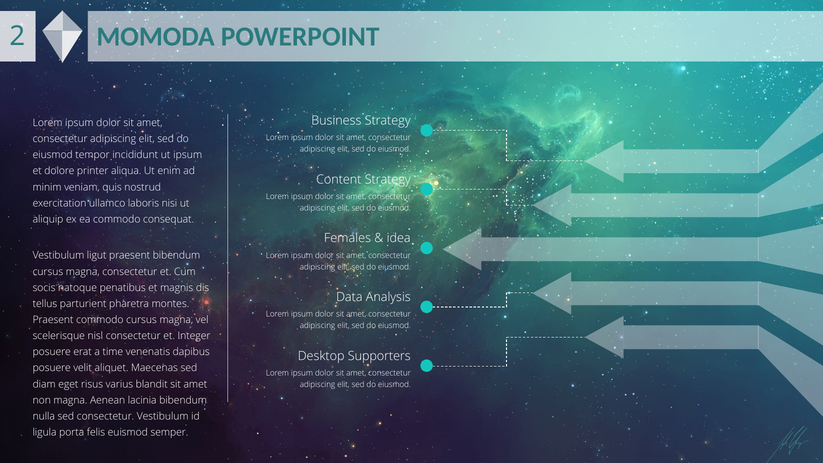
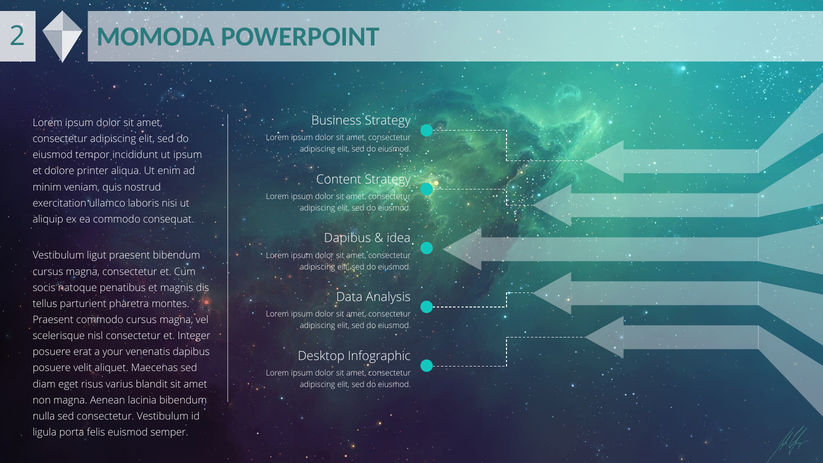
Females at (347, 238): Females -> Dapibus
time: time -> your
Supporters: Supporters -> Infographic
